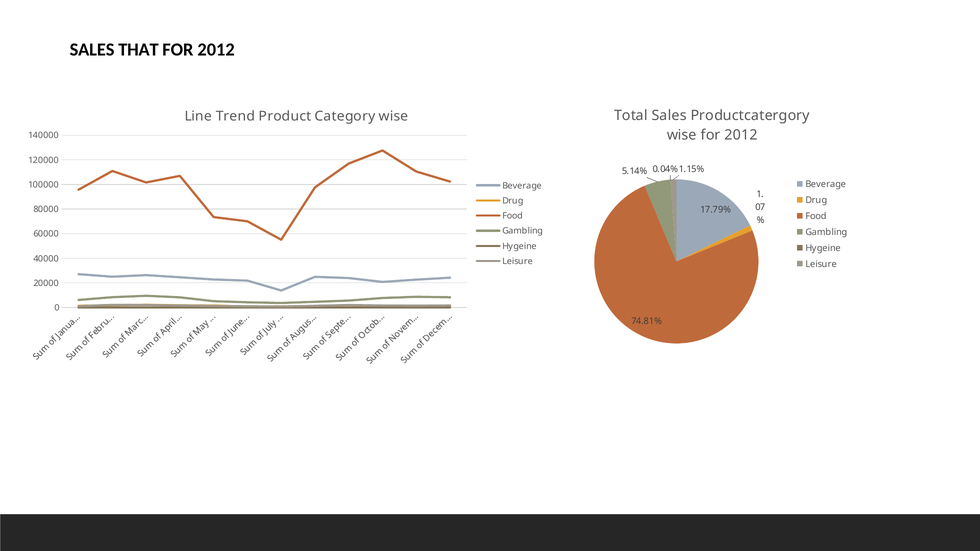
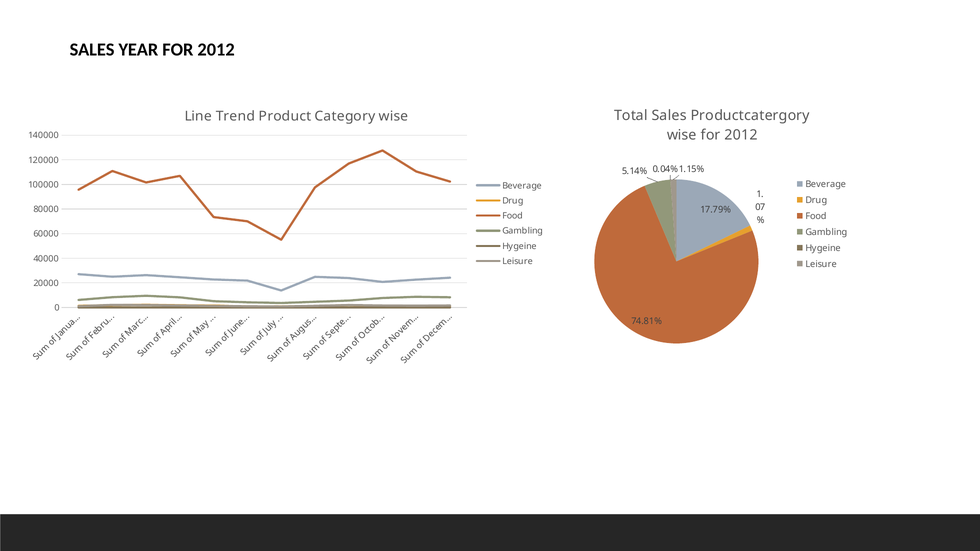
THAT: THAT -> YEAR
